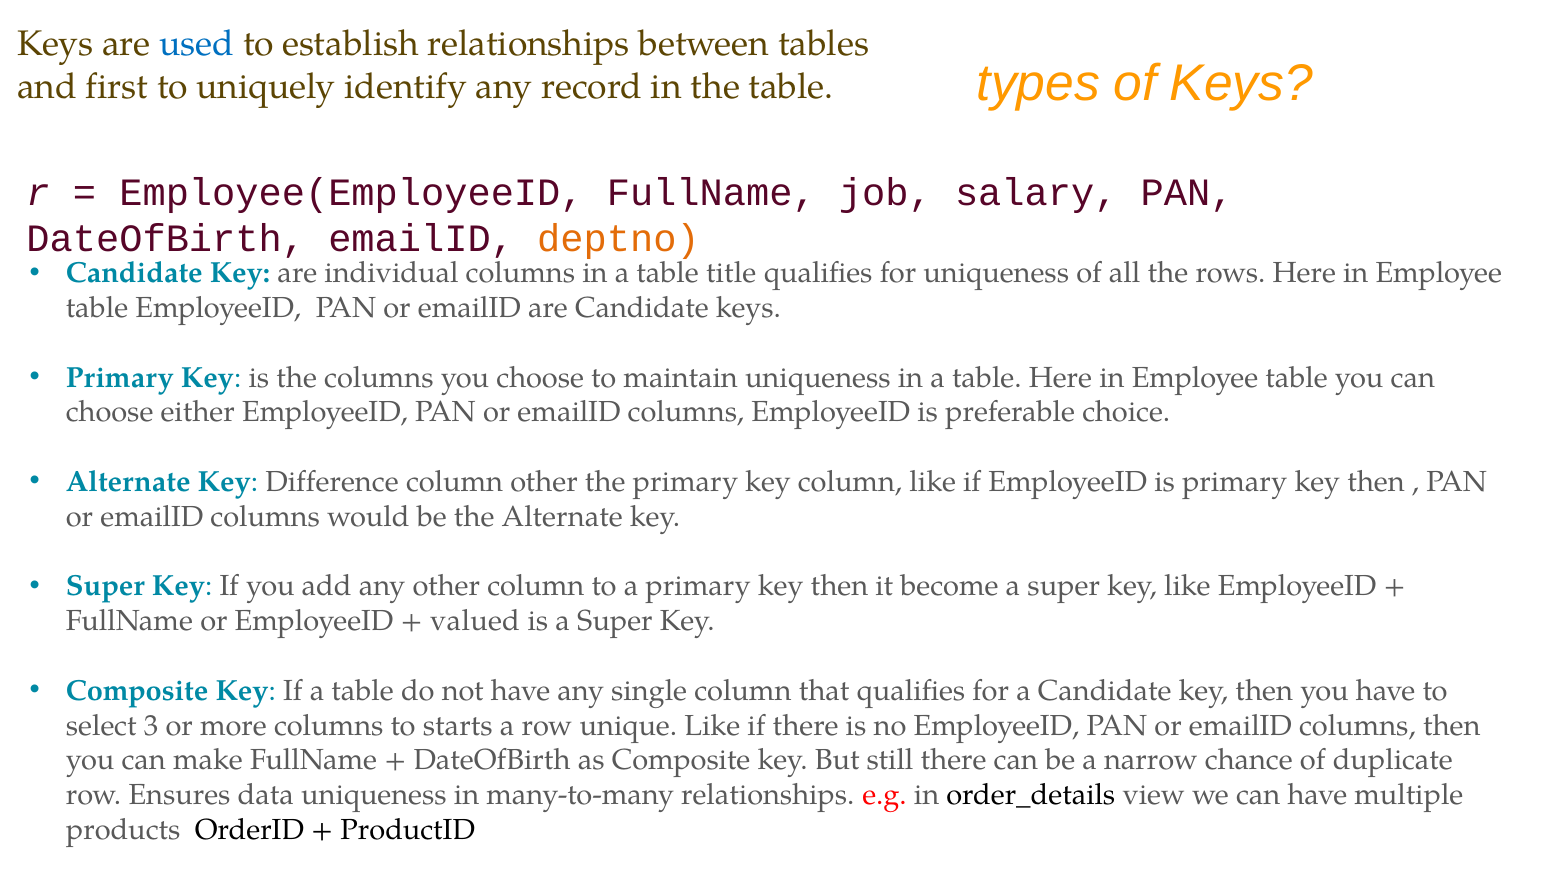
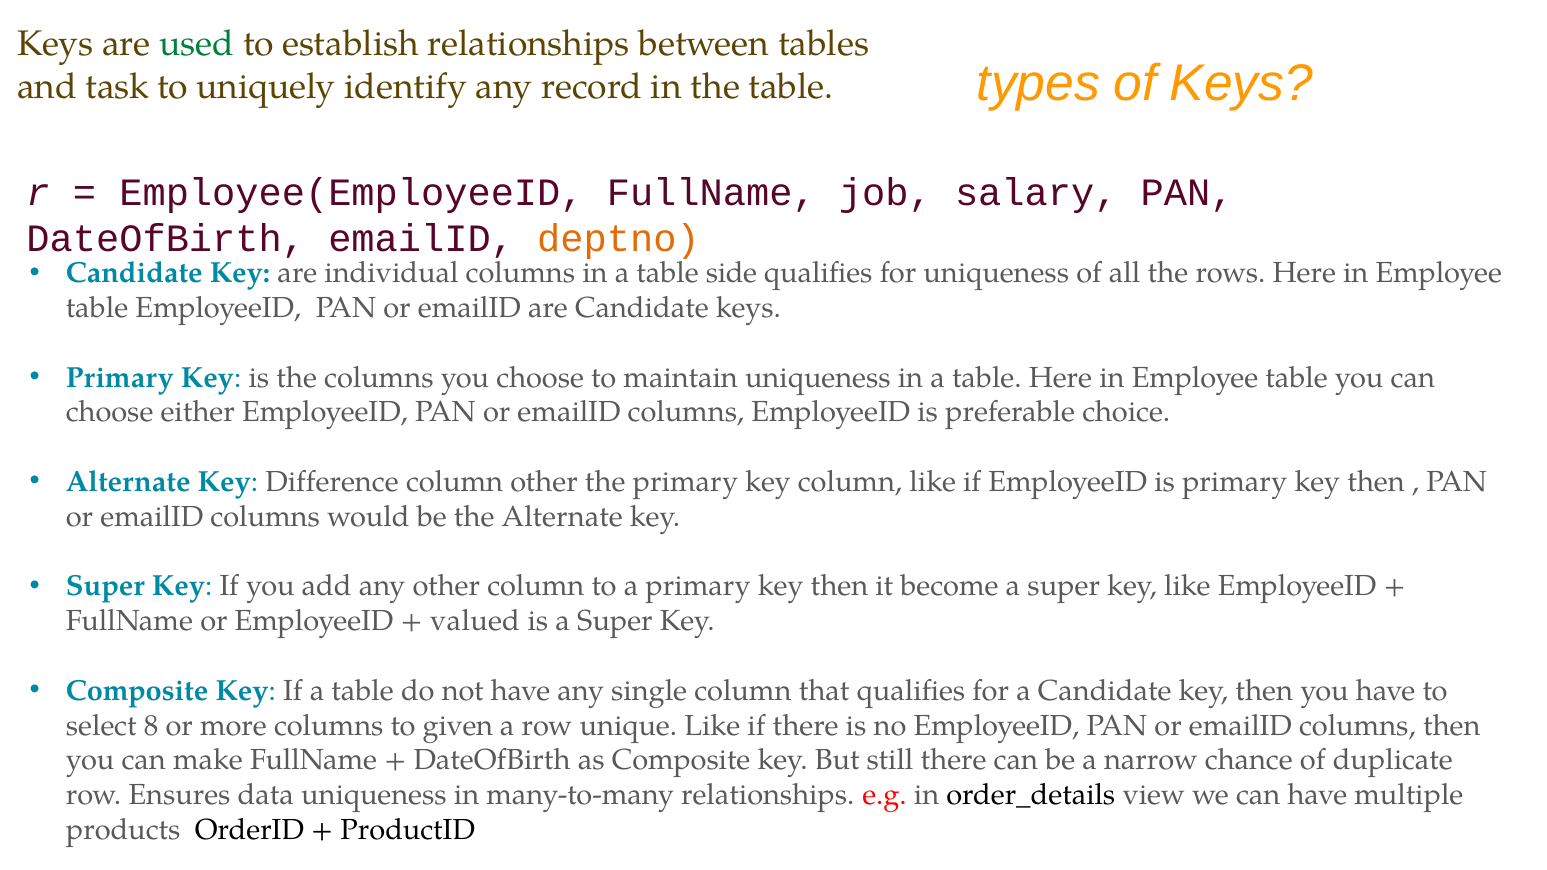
used colour: blue -> green
first: first -> task
title: title -> side
3: 3 -> 8
starts: starts -> given
